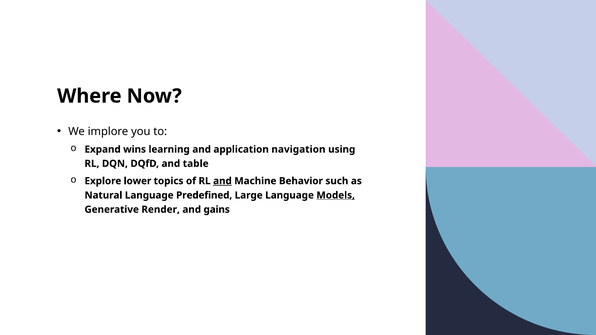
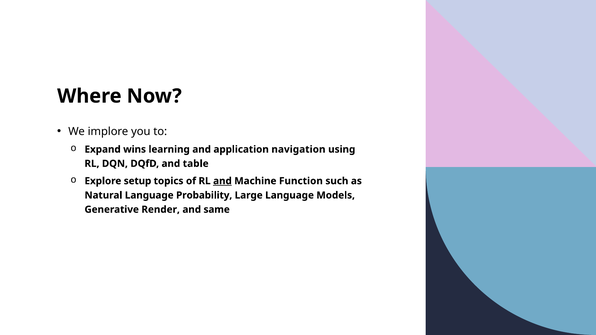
lower: lower -> setup
Behavior: Behavior -> Function
Predefined: Predefined -> Probability
Models underline: present -> none
gains: gains -> same
